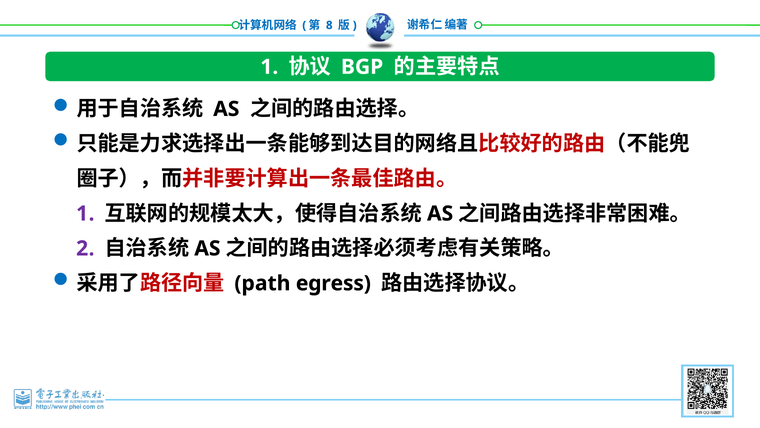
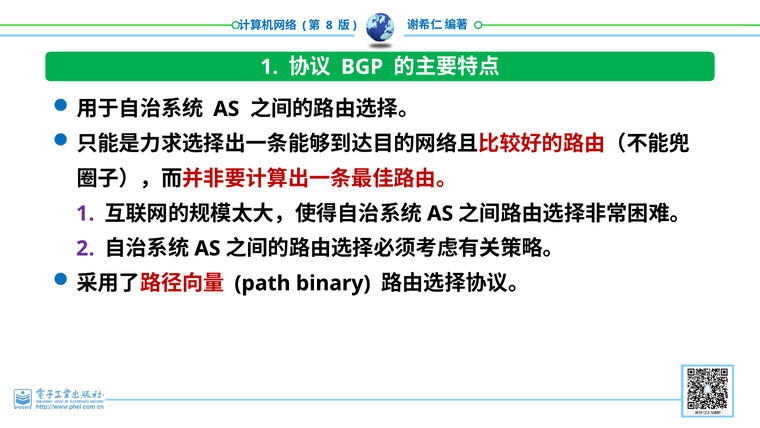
egress: egress -> binary
